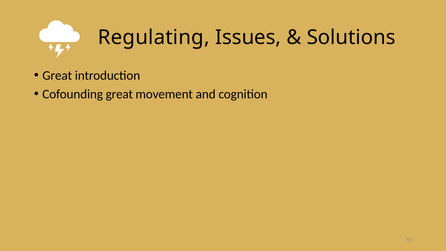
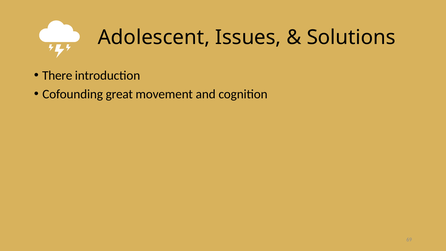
Regulating: Regulating -> Adolescent
Great at (57, 75): Great -> There
